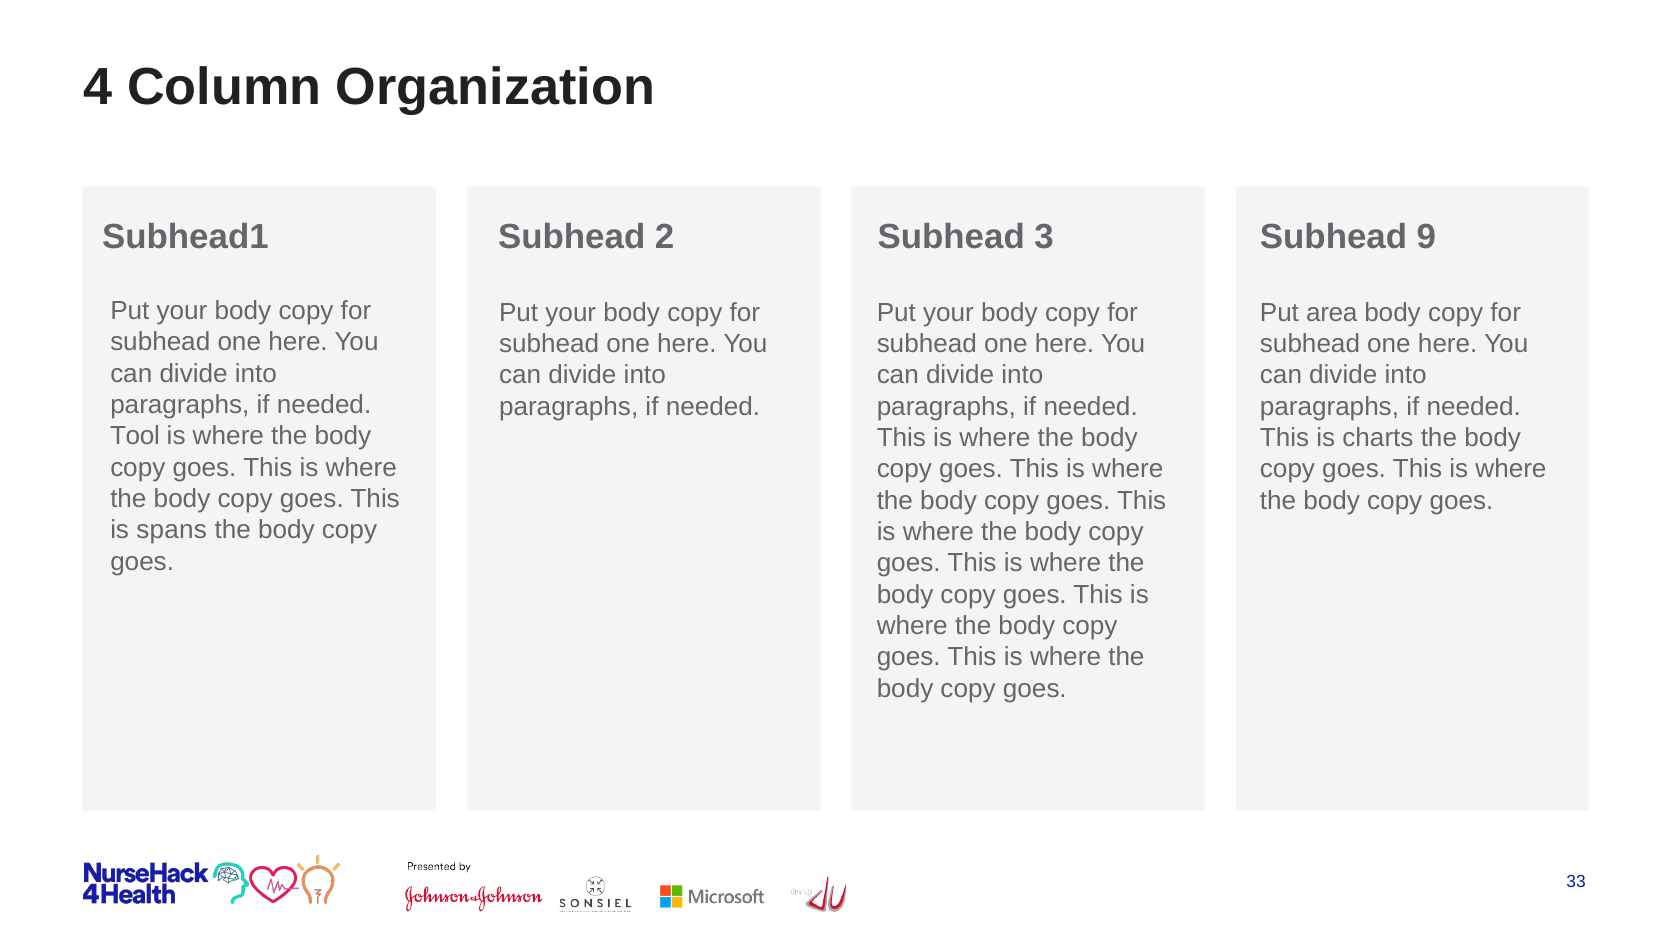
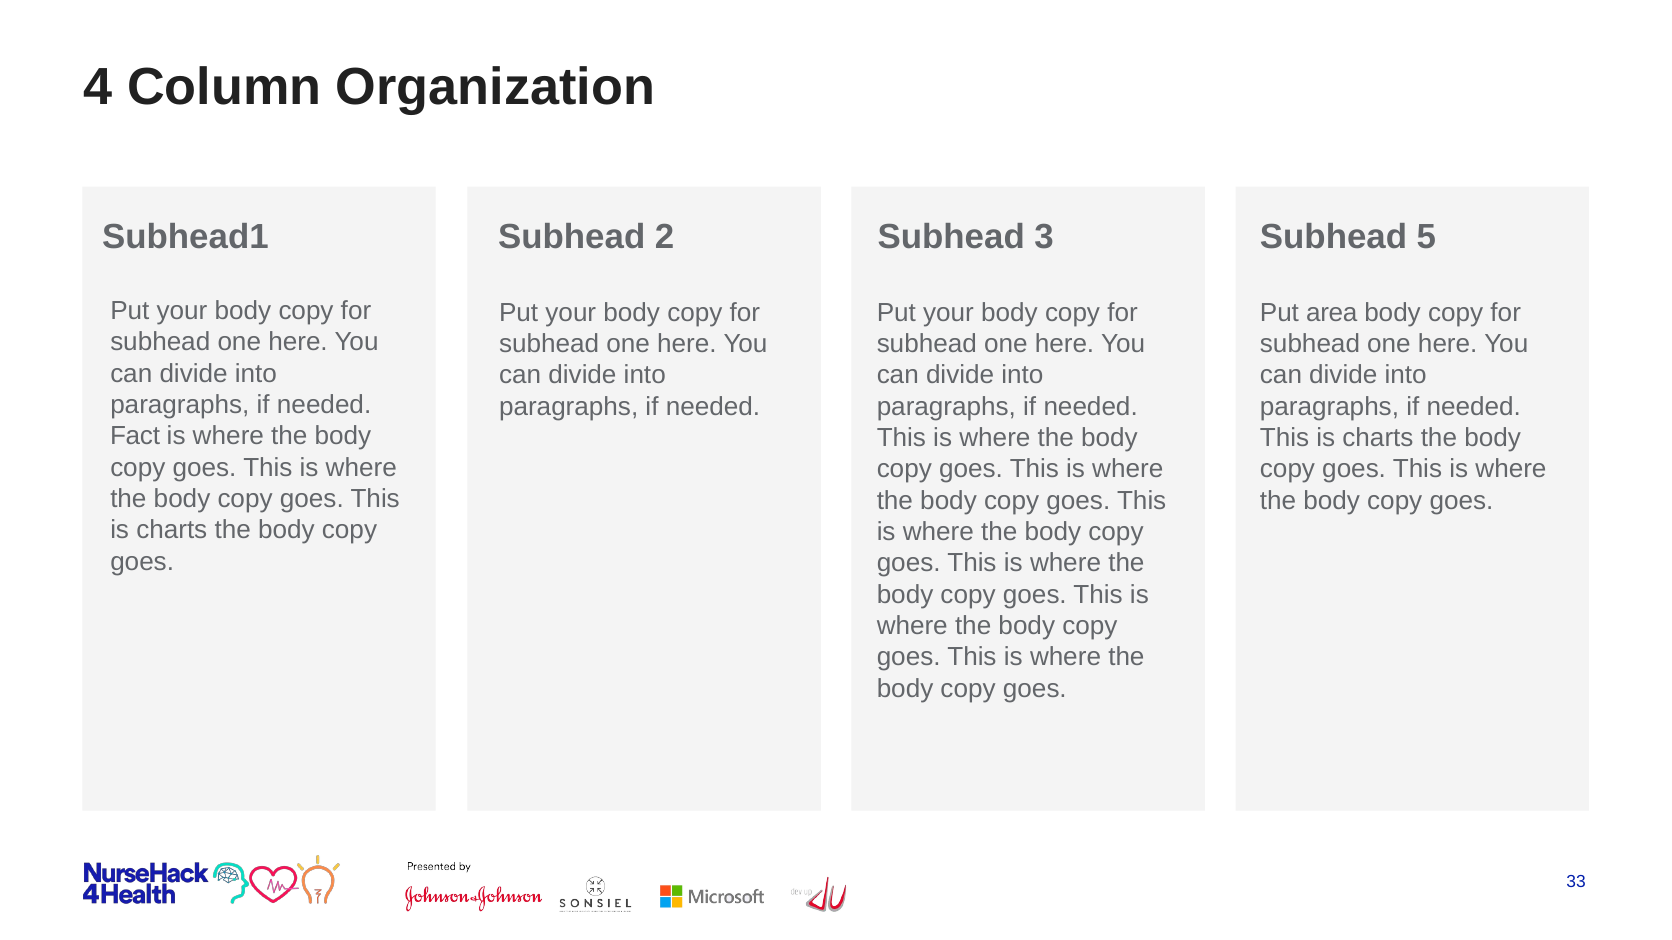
9: 9 -> 5
Tool: Tool -> Fact
spans at (172, 531): spans -> charts
